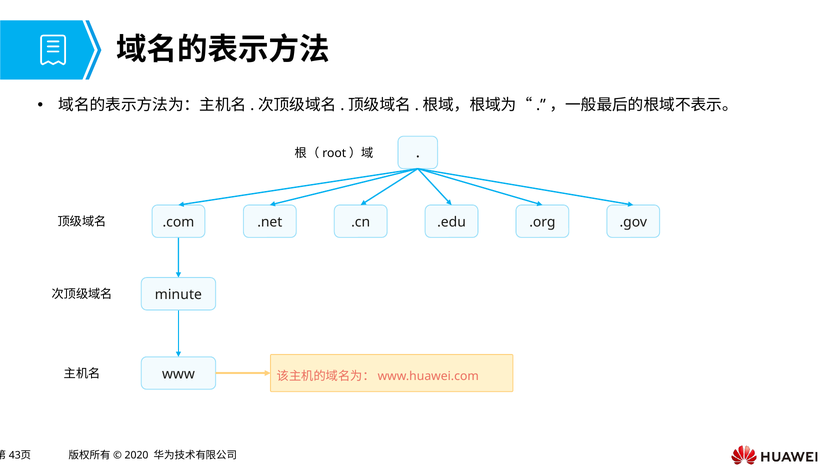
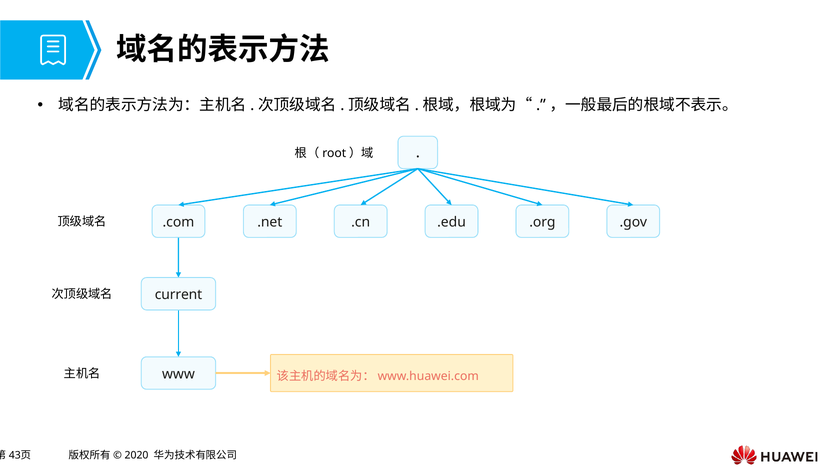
minute: minute -> current
